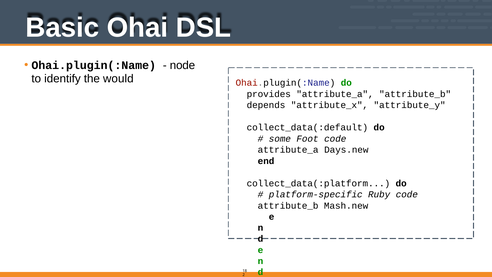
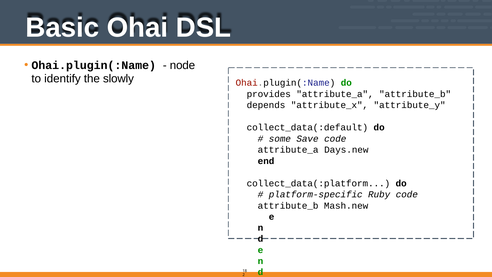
would: would -> slowly
Foot: Foot -> Save
